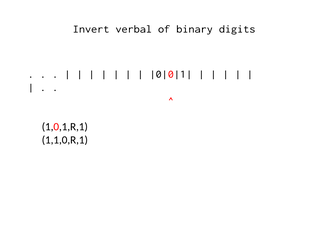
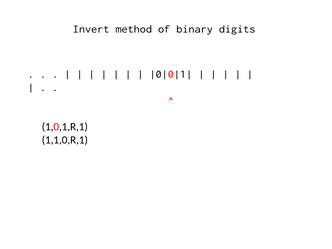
verbal: verbal -> method
